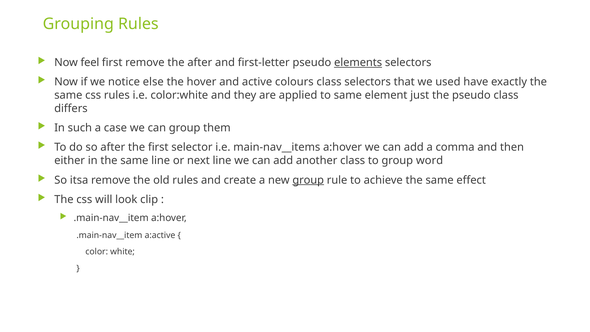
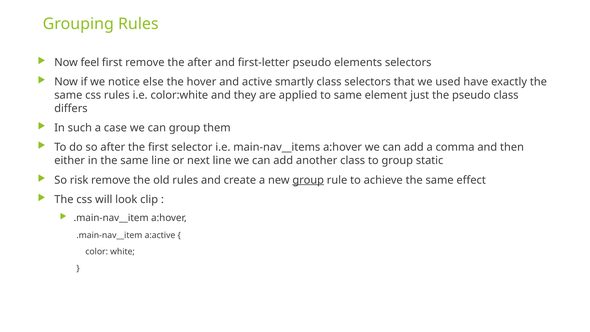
elements underline: present -> none
colours: colours -> smartly
word: word -> static
itsa: itsa -> risk
